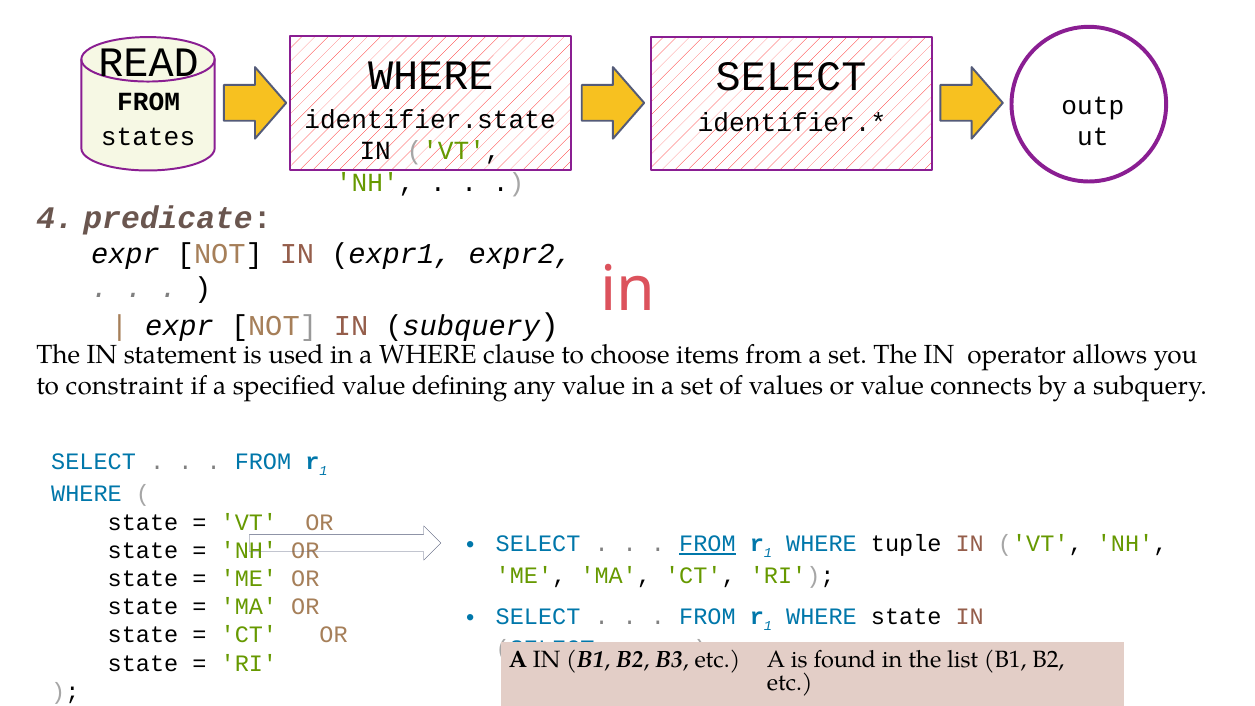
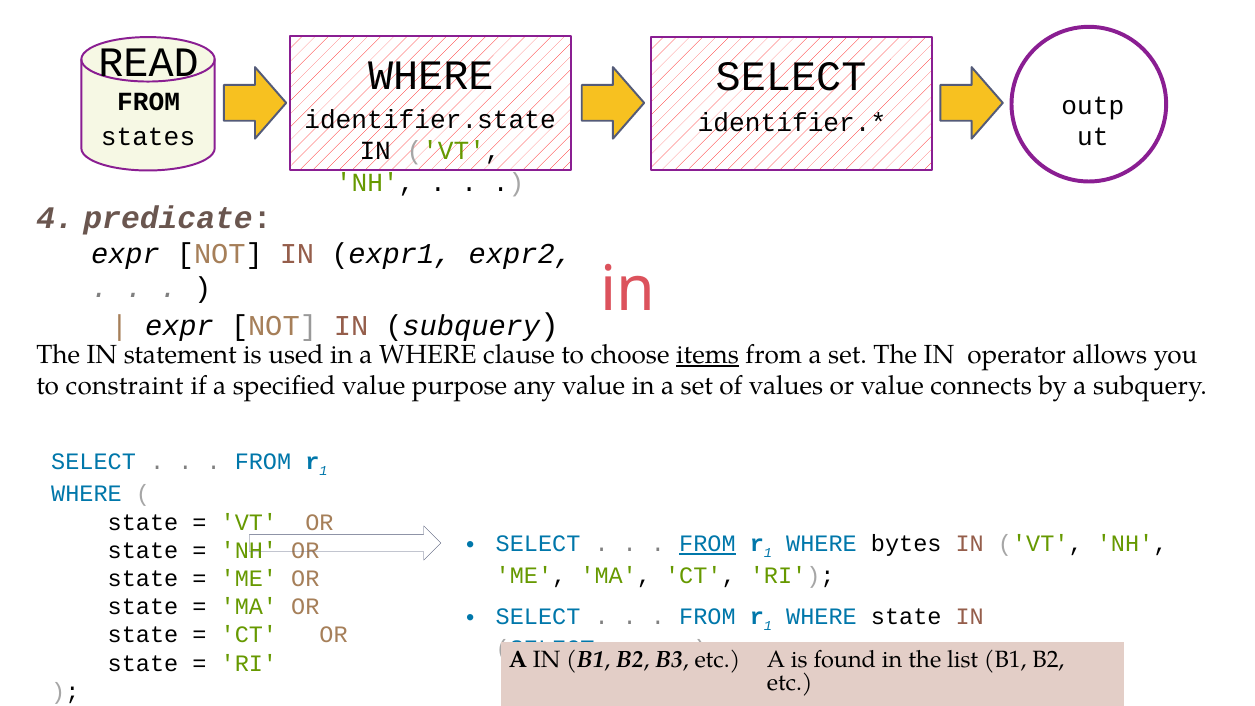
items underline: none -> present
defining: defining -> purpose
tuple: tuple -> bytes
